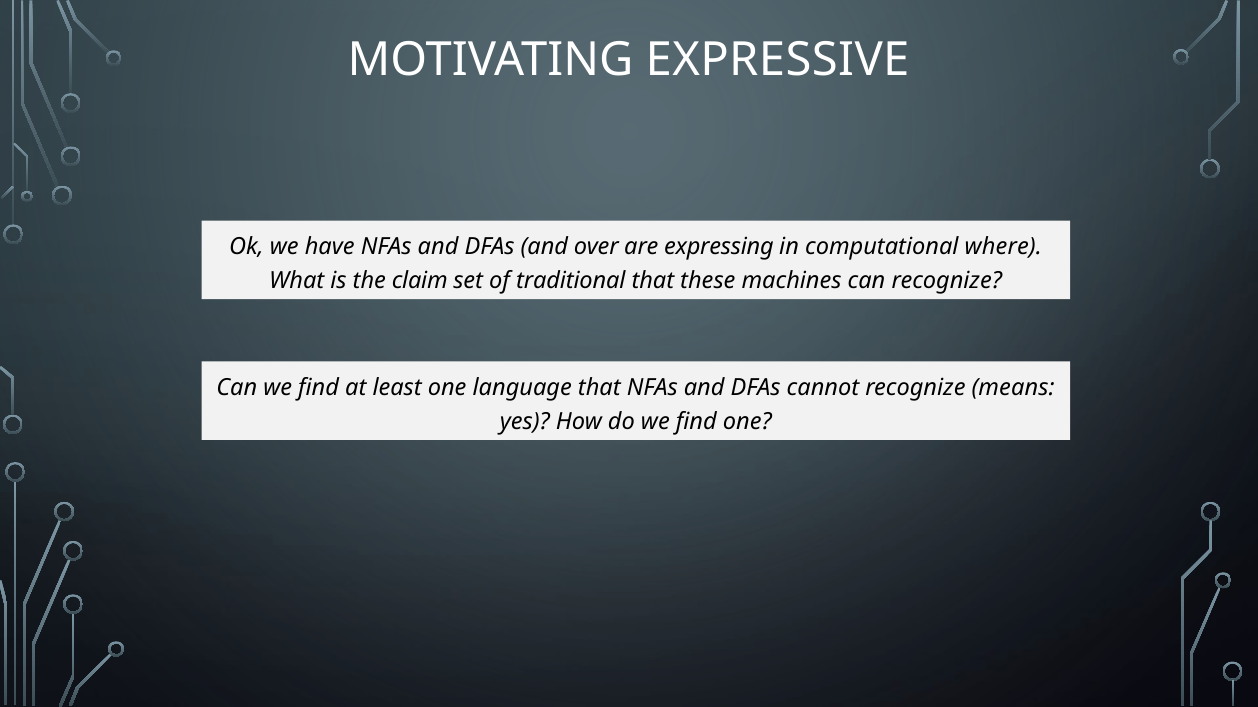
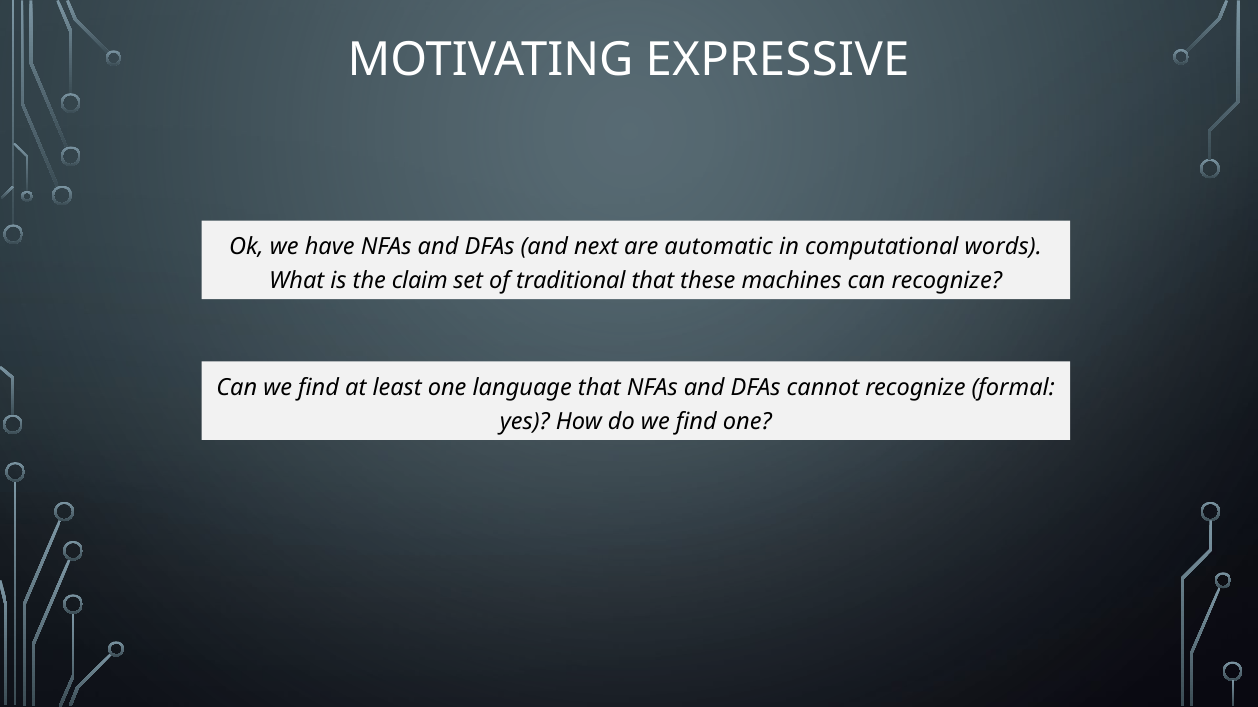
over: over -> next
expressing: expressing -> automatic
where: where -> words
means: means -> formal
